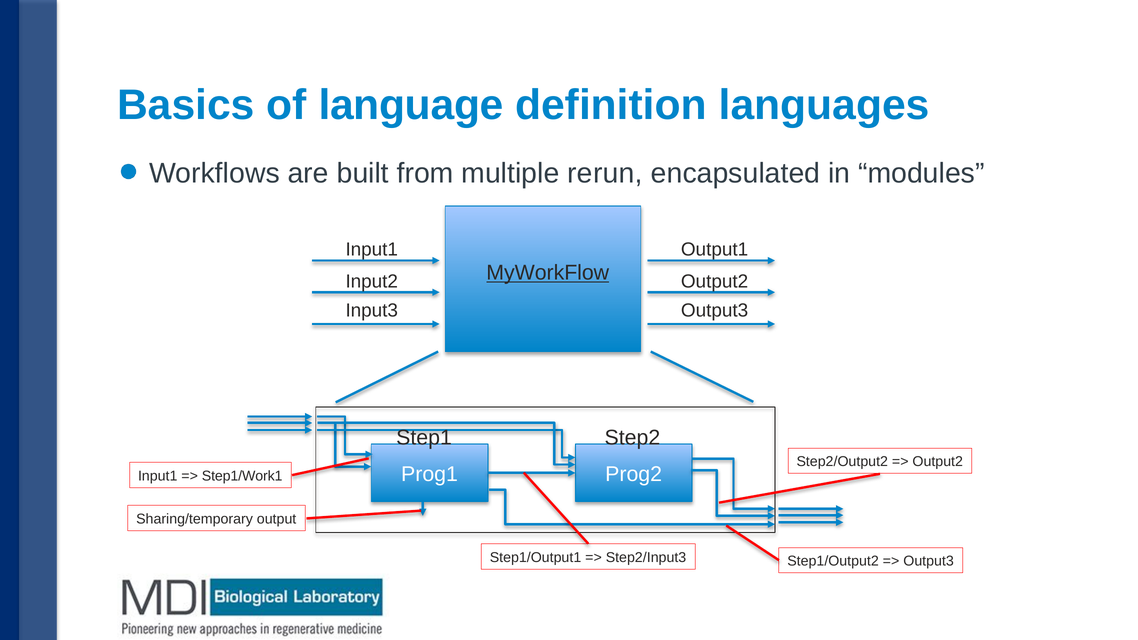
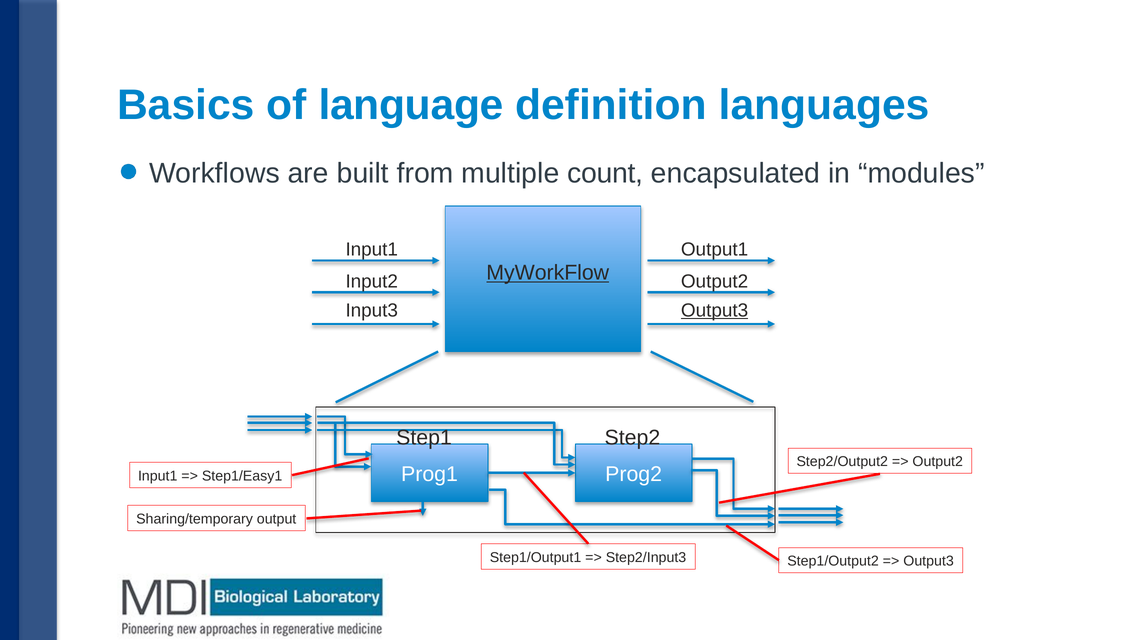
rerun: rerun -> count
Output3 at (715, 310) underline: none -> present
Step1/Work1: Step1/Work1 -> Step1/Easy1
